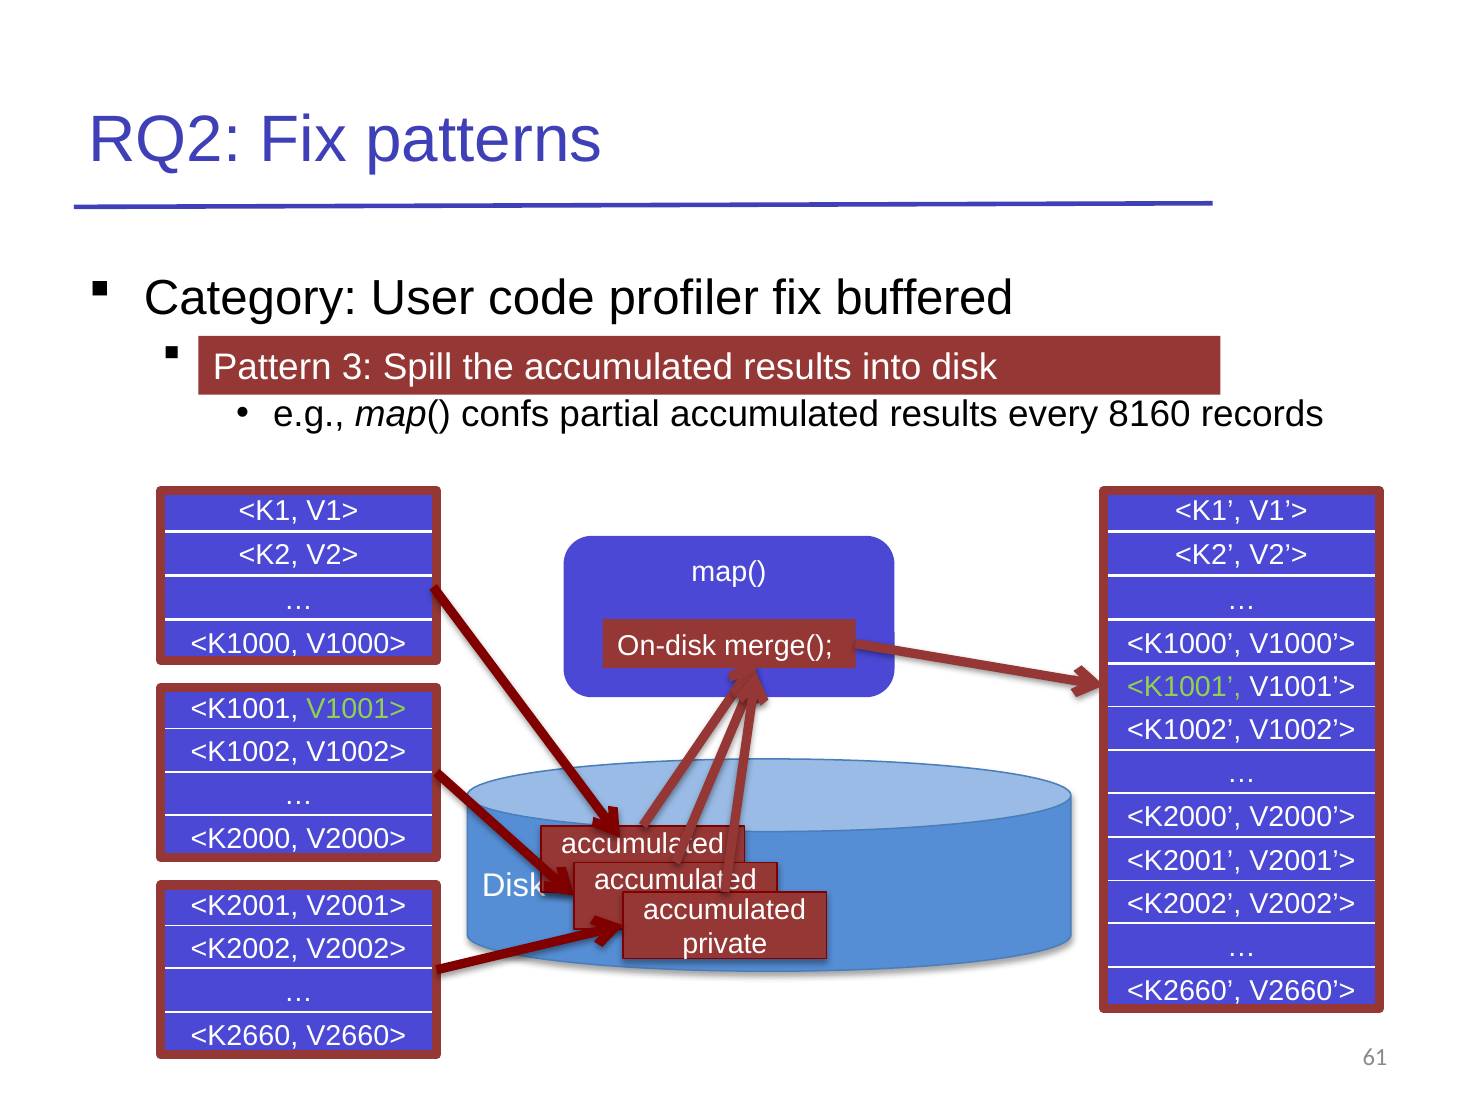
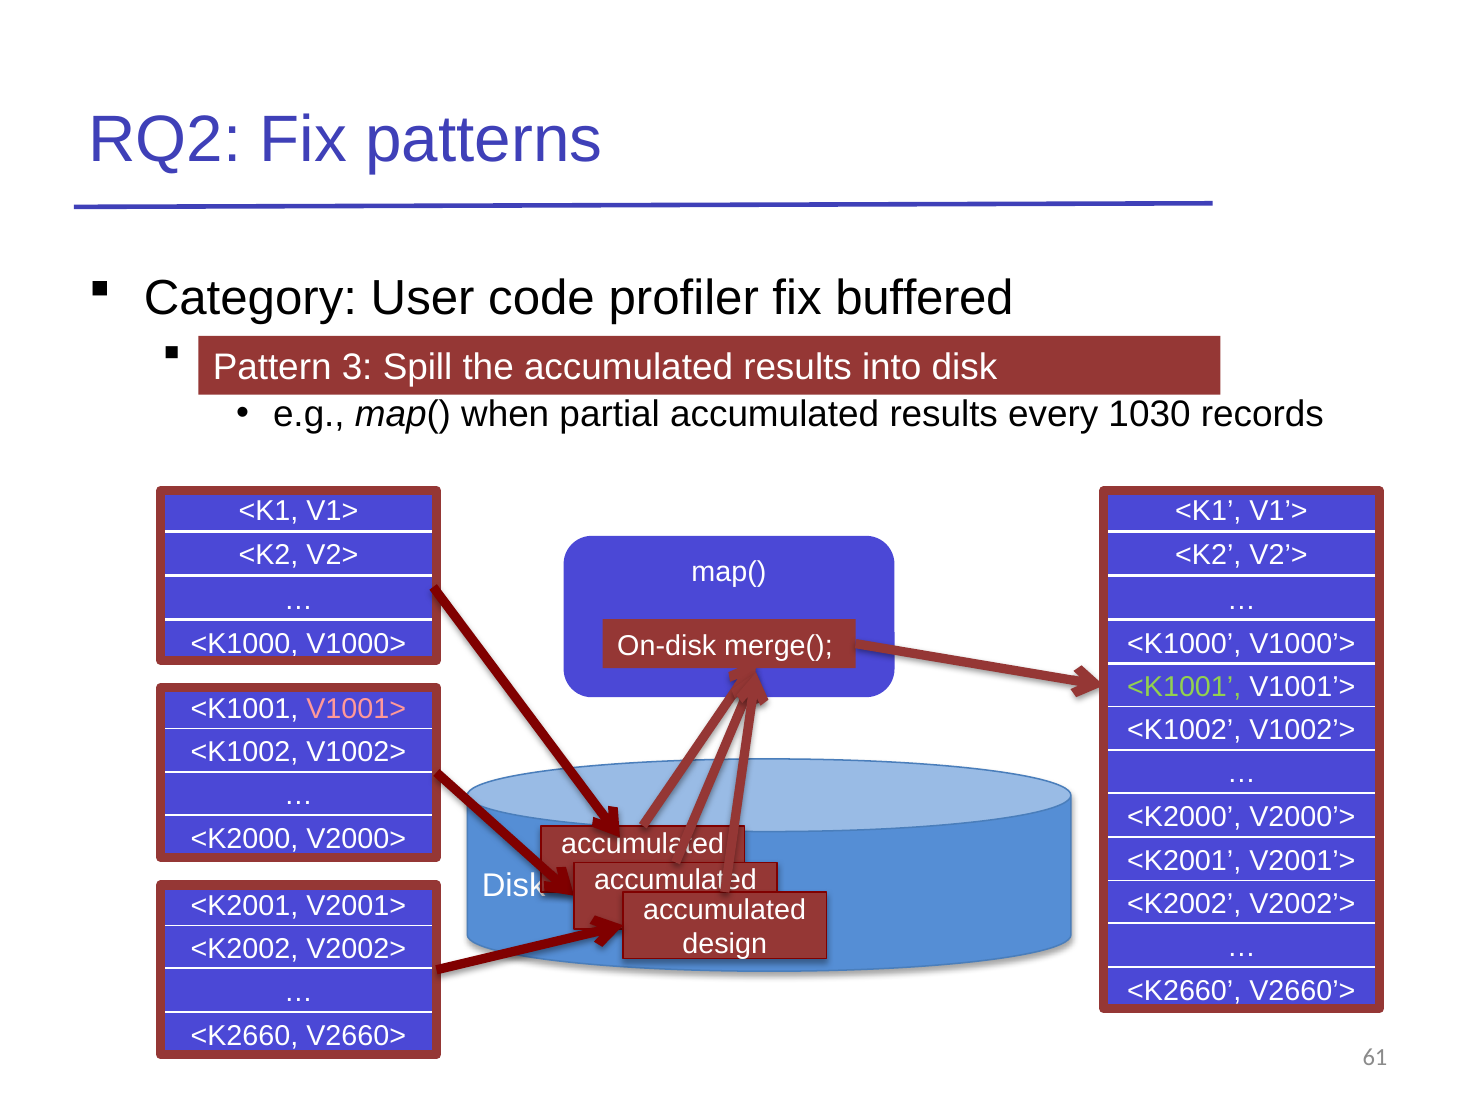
confs: confs -> when
8160: 8160 -> 1030
V1001> colour: light green -> pink
private: private -> design
